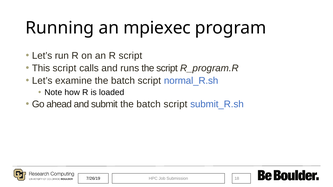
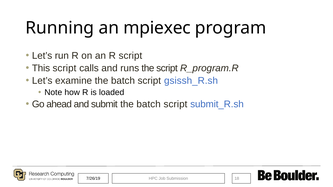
normal_R.sh: normal_R.sh -> gsissh_R.sh
